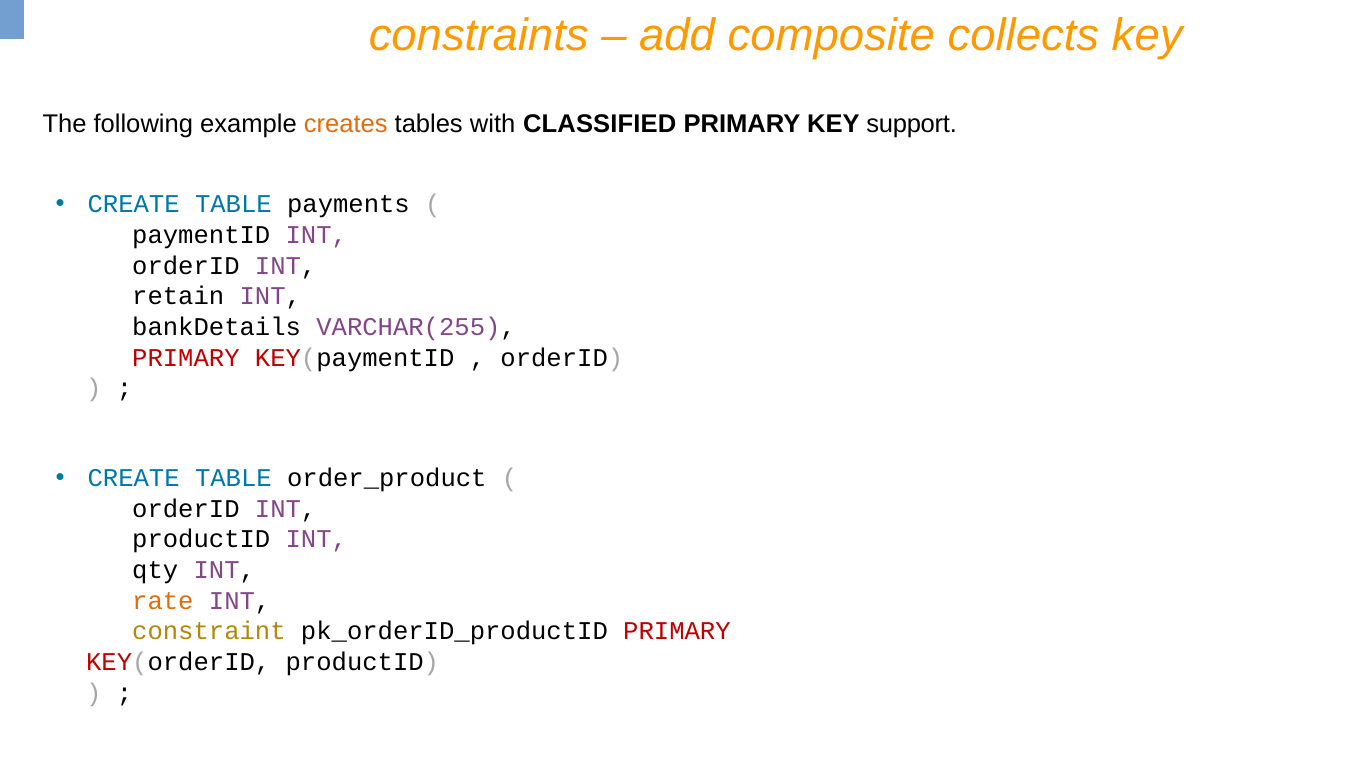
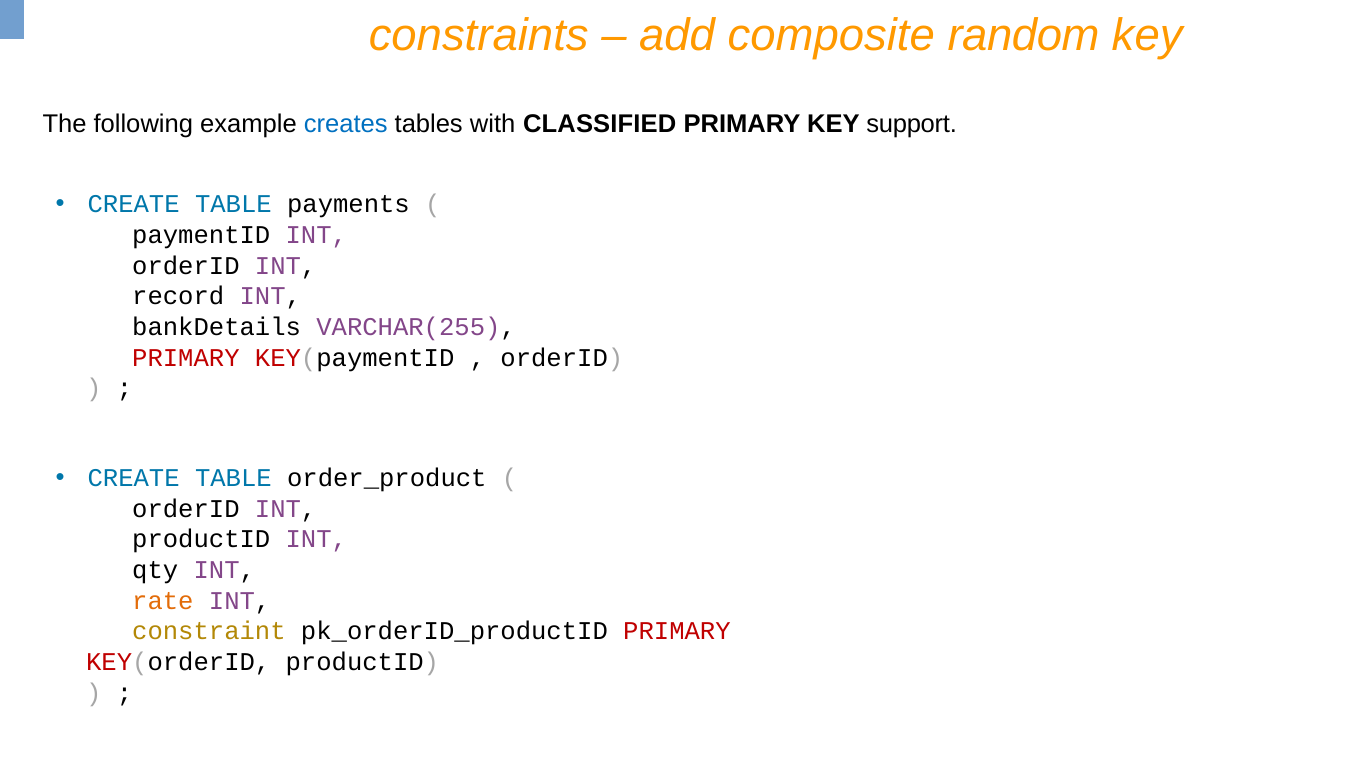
collects: collects -> random
creates colour: orange -> blue
retain: retain -> record
